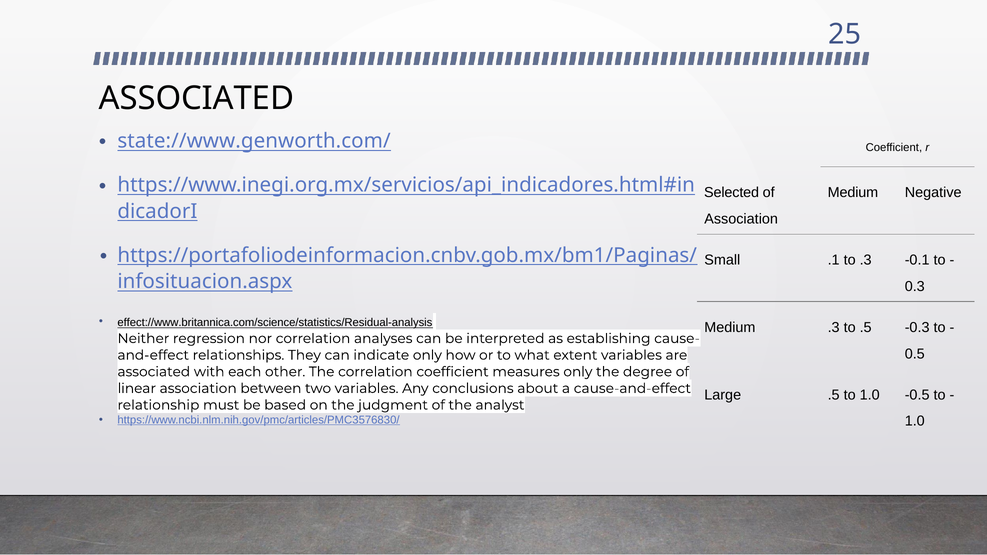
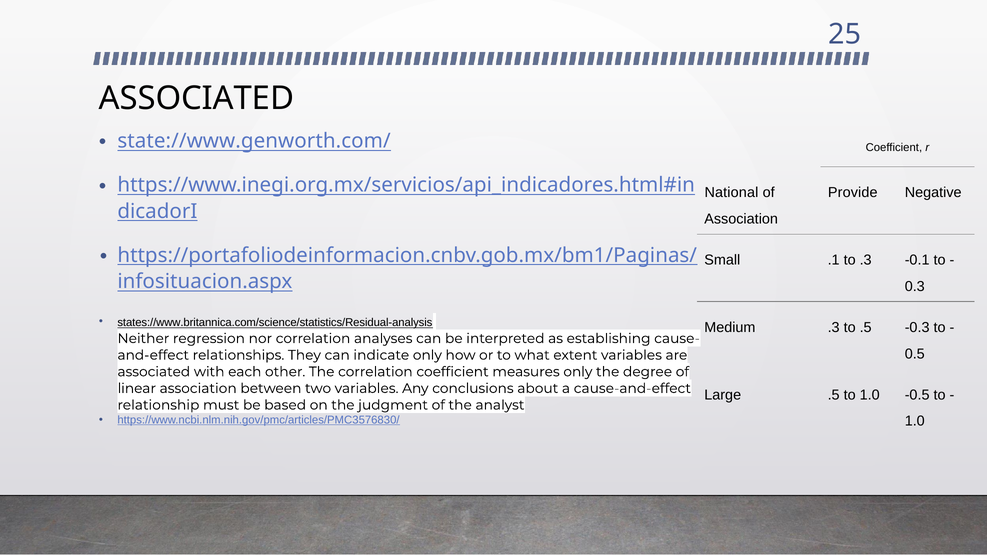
Selected: Selected -> National
Medium at (853, 193): Medium -> Provide
effect://www.britannica.com/science/statistics/Residual-analysis: effect://www.britannica.com/science/statistics/Residual-analysis -> states://www.britannica.com/science/statistics/Residual-analysis
